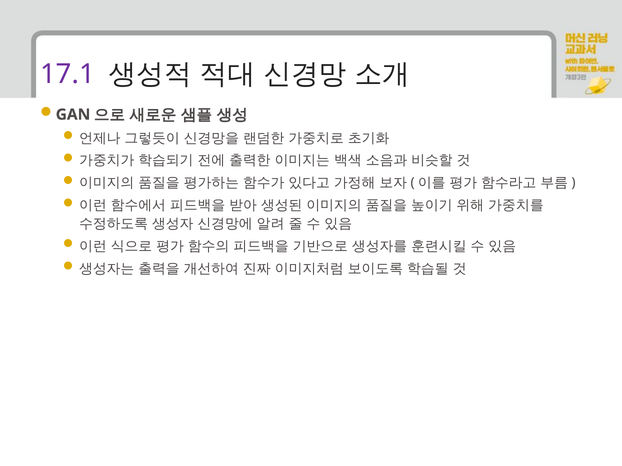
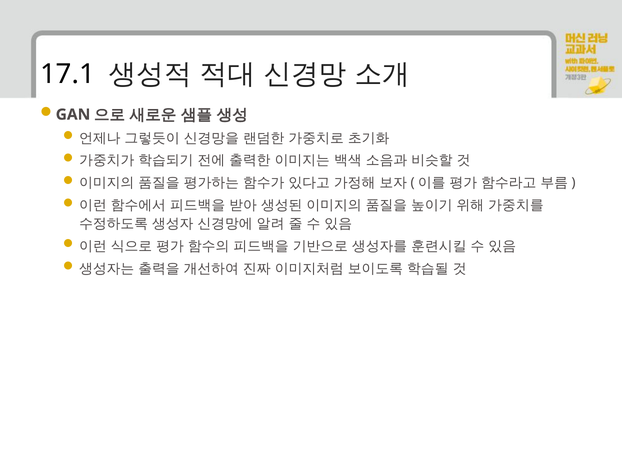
17.1 colour: purple -> black
